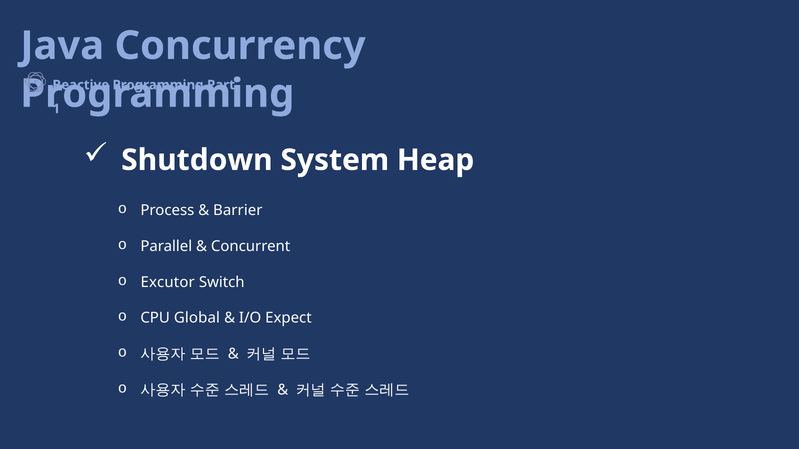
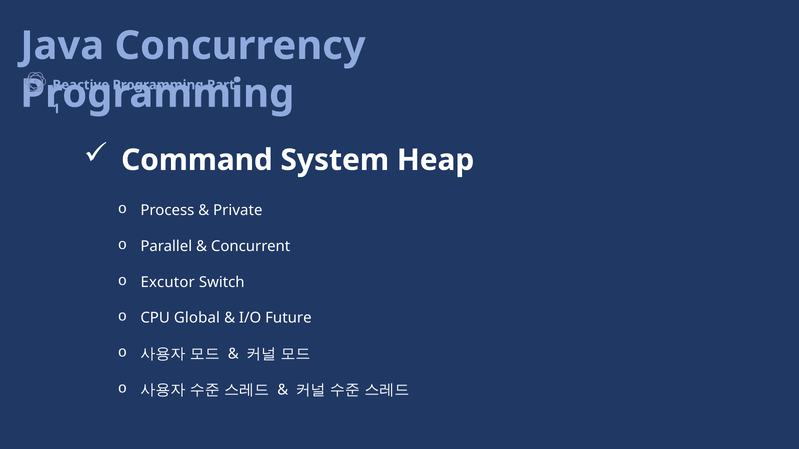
Shutdown: Shutdown -> Command
Barrier: Barrier -> Private
Expect: Expect -> Future
